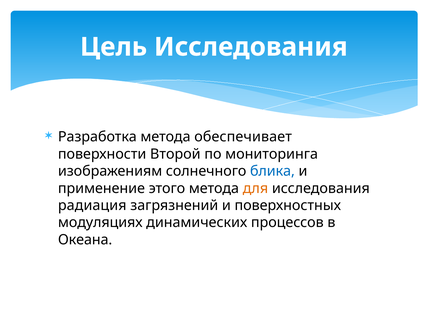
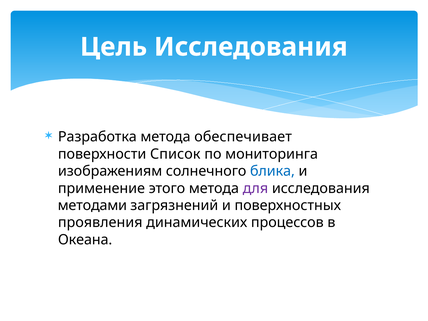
Второй: Второй -> Список
для colour: orange -> purple
радиация: радиация -> методами
модуляциях: модуляциях -> проявления
